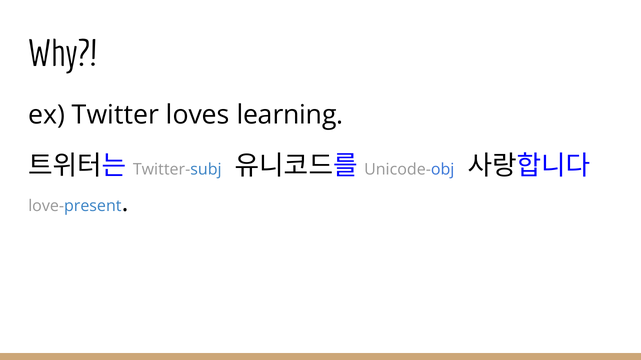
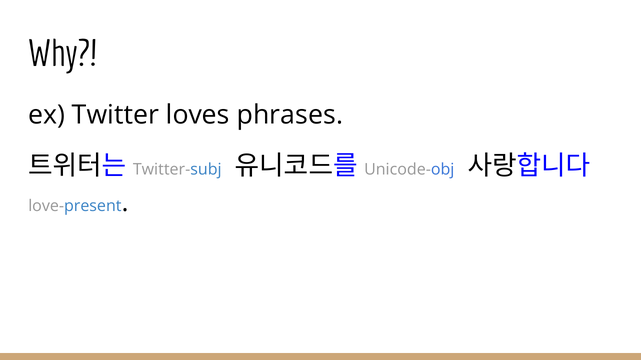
learning: learning -> phrases
